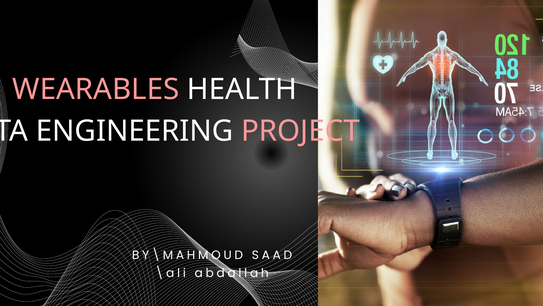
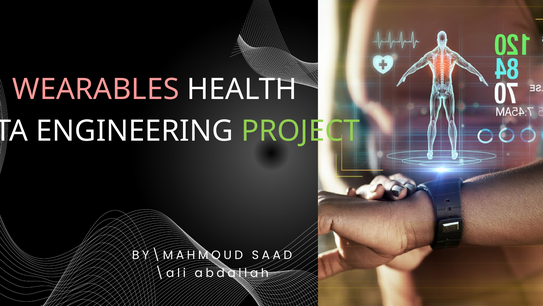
PROJECT colour: pink -> light green
